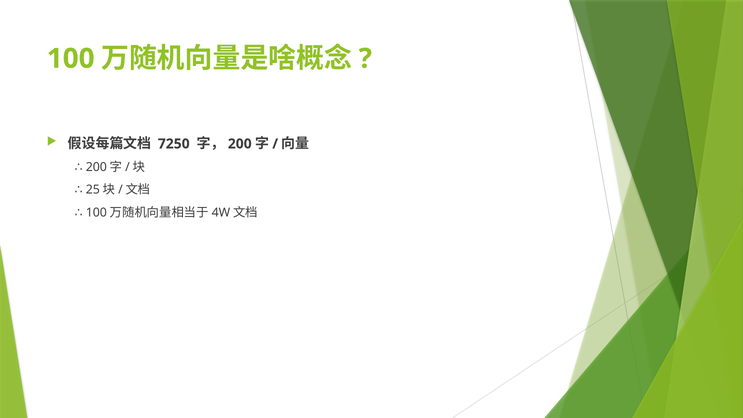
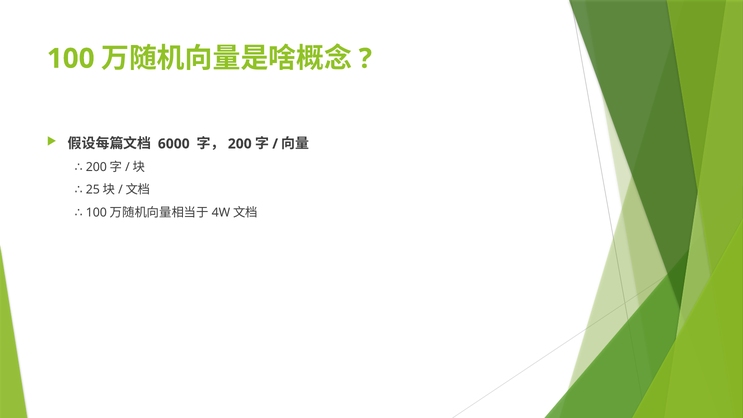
7250: 7250 -> 6000
